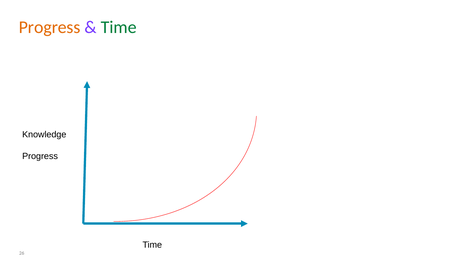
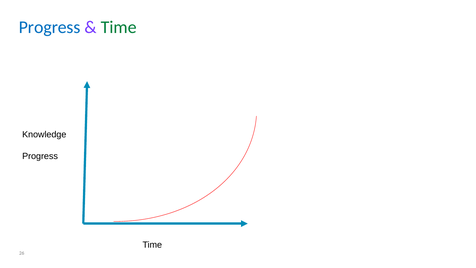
Progress at (50, 27) colour: orange -> blue
